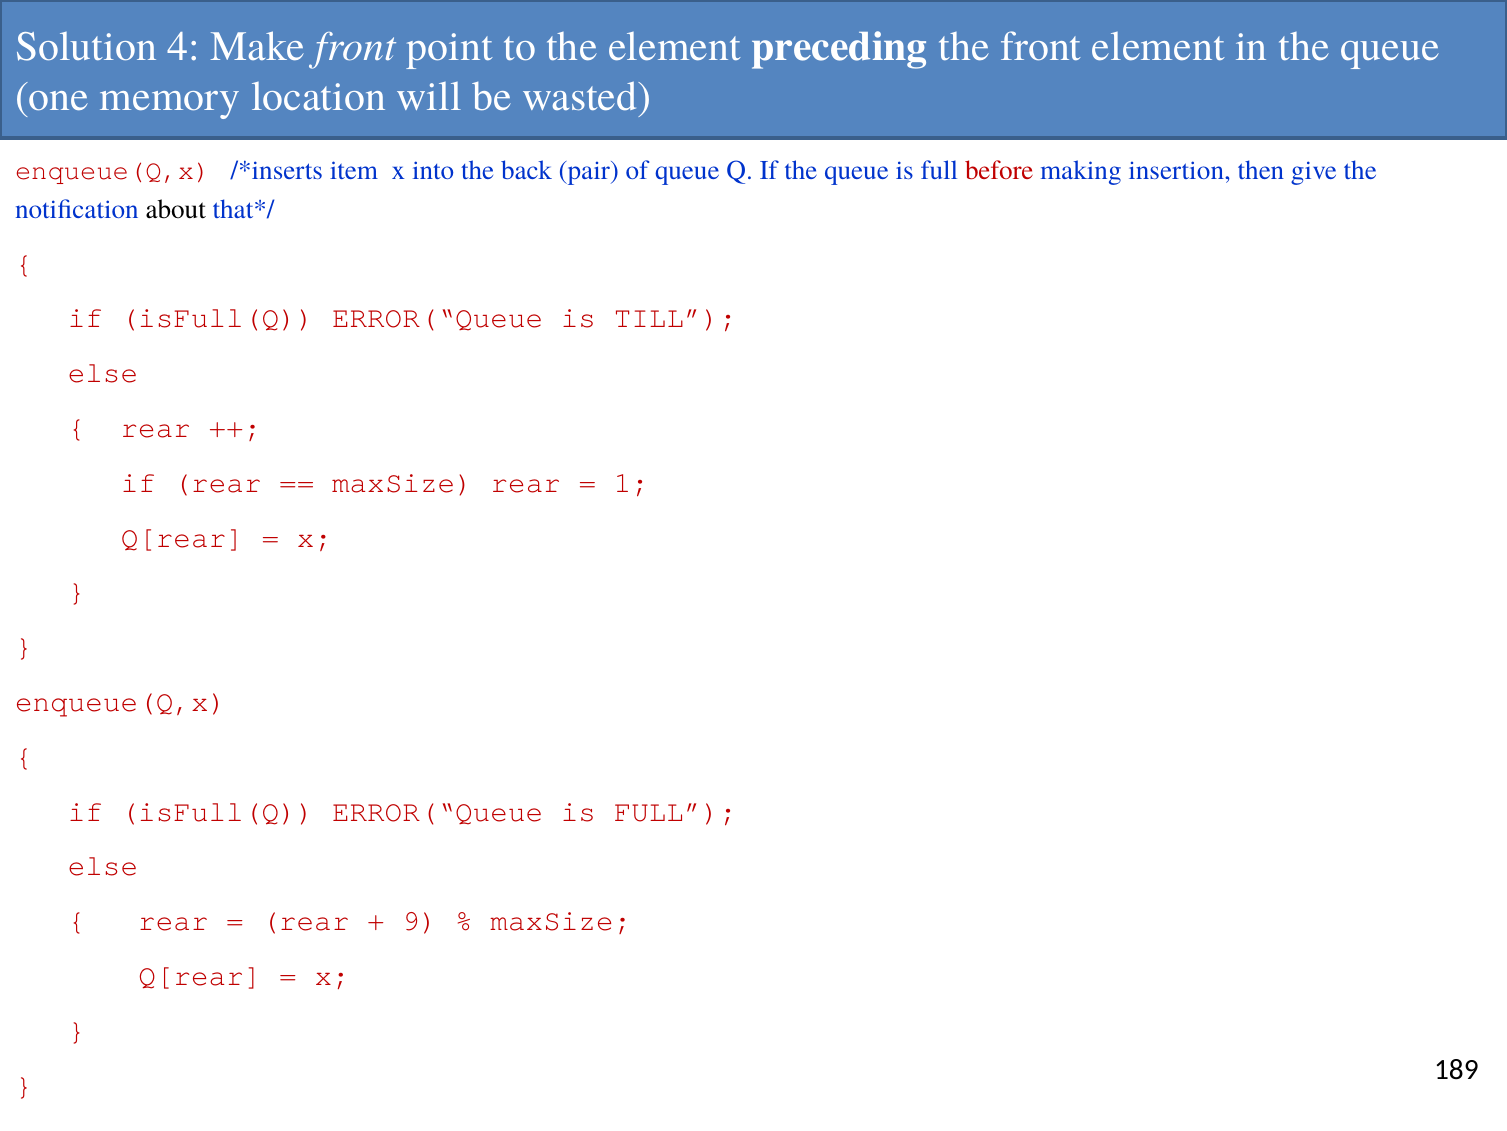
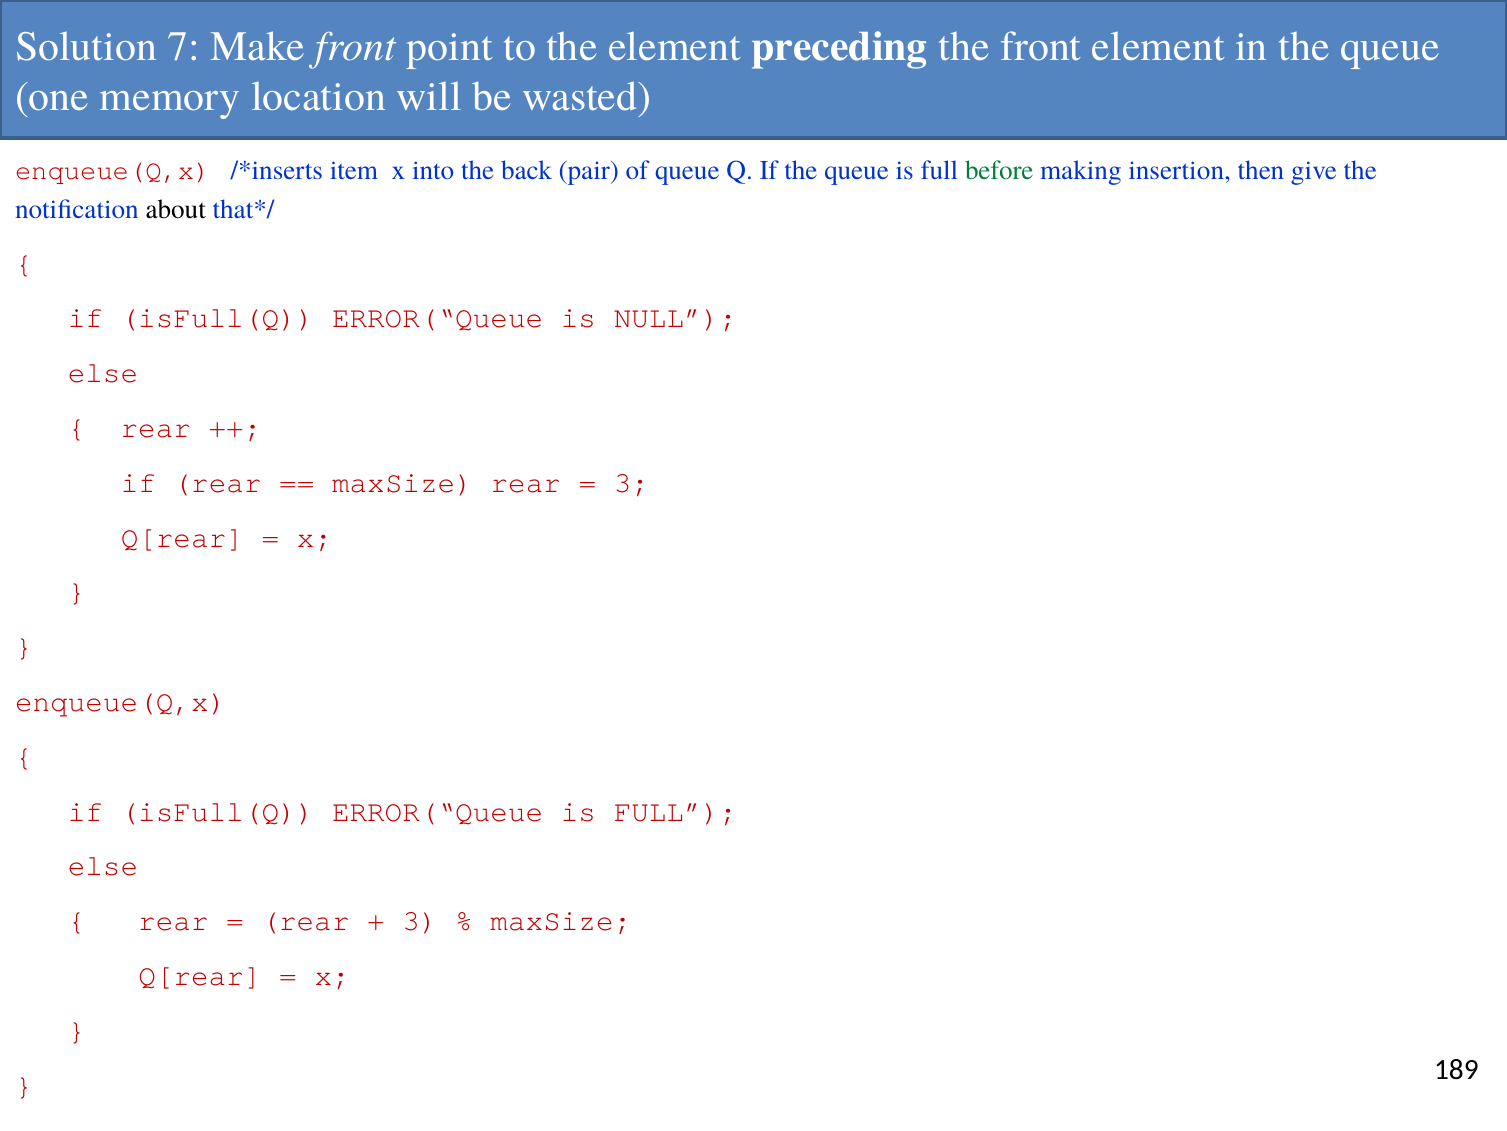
4: 4 -> 7
before colour: red -> green
TILL: TILL -> NULL
1 at (631, 482): 1 -> 3
9 at (420, 920): 9 -> 3
